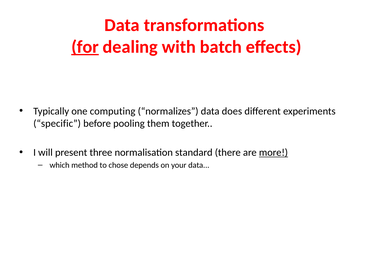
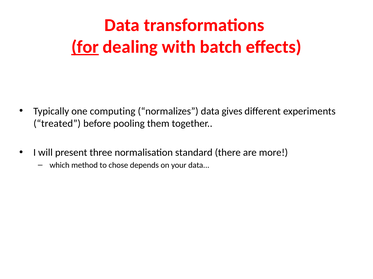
does: does -> gives
specific: specific -> treated
more underline: present -> none
